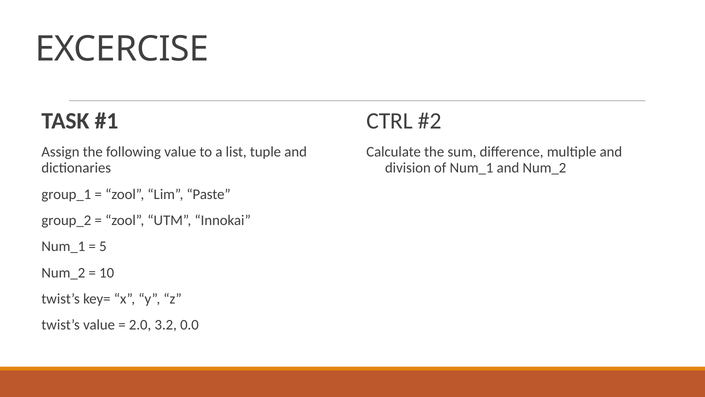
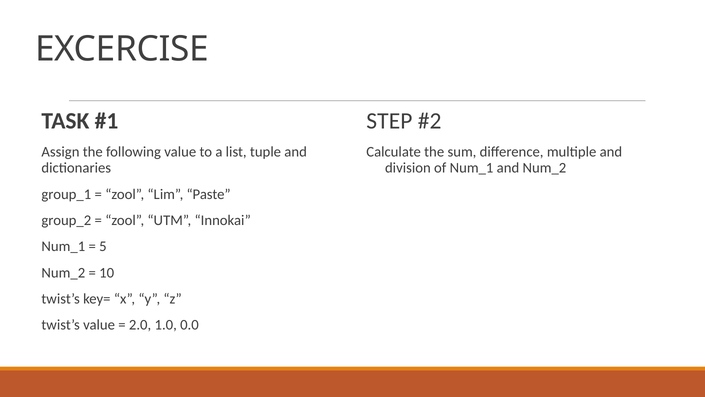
CTRL: CTRL -> STEP
3.2: 3.2 -> 1.0
